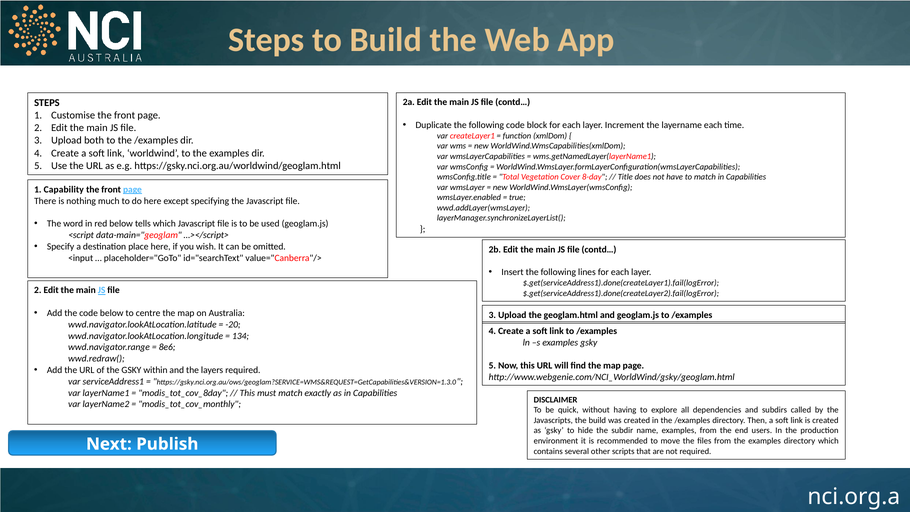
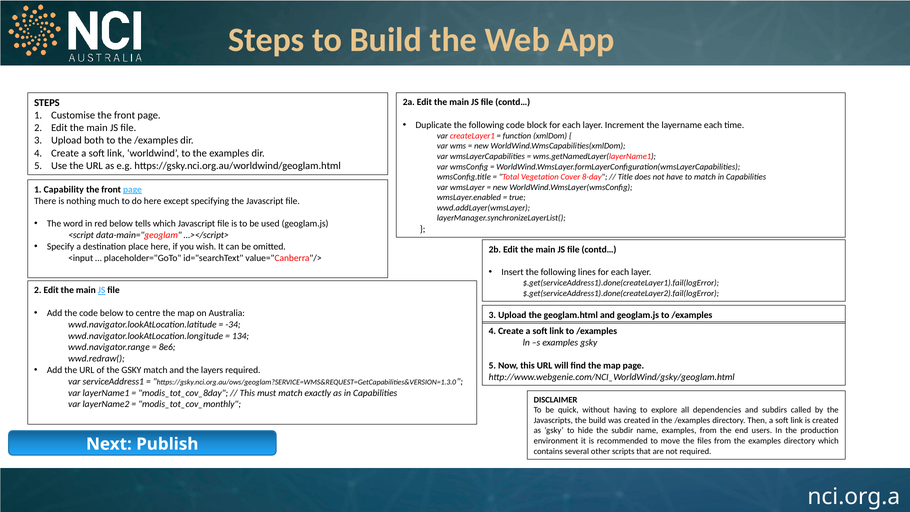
-20: -20 -> -34
GSKY within: within -> match
